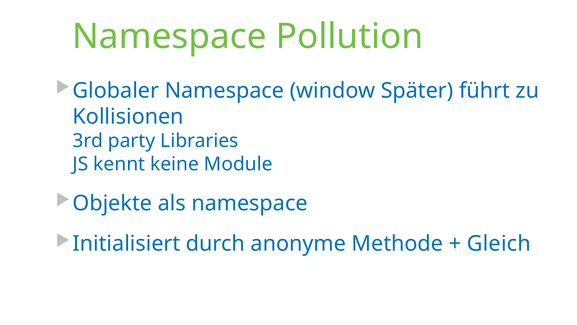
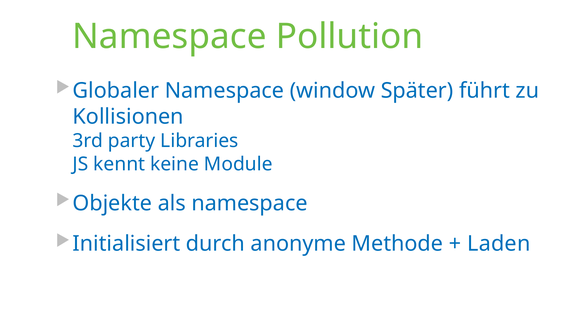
Gleich: Gleich -> Laden
